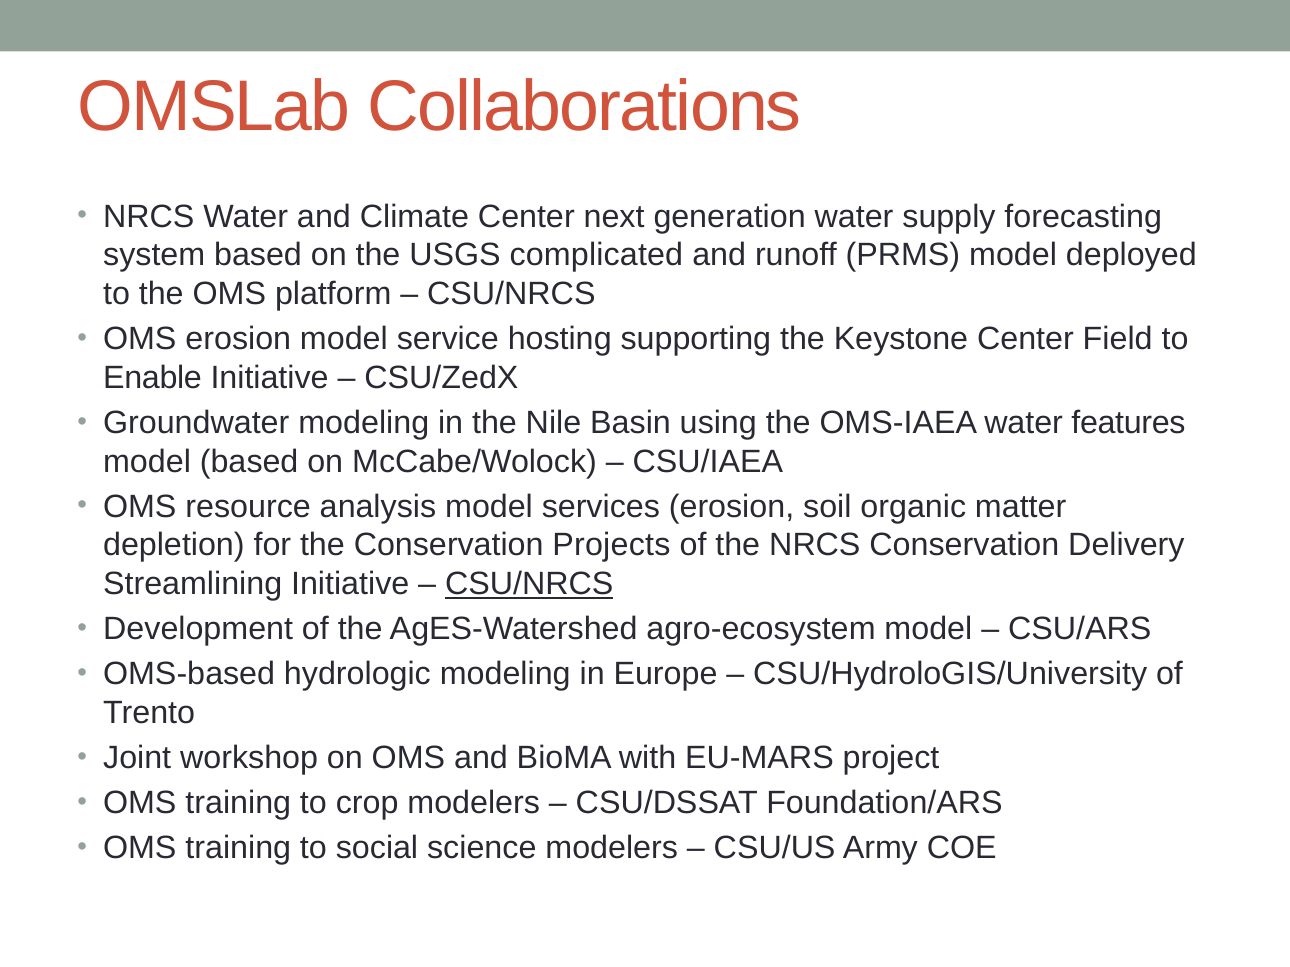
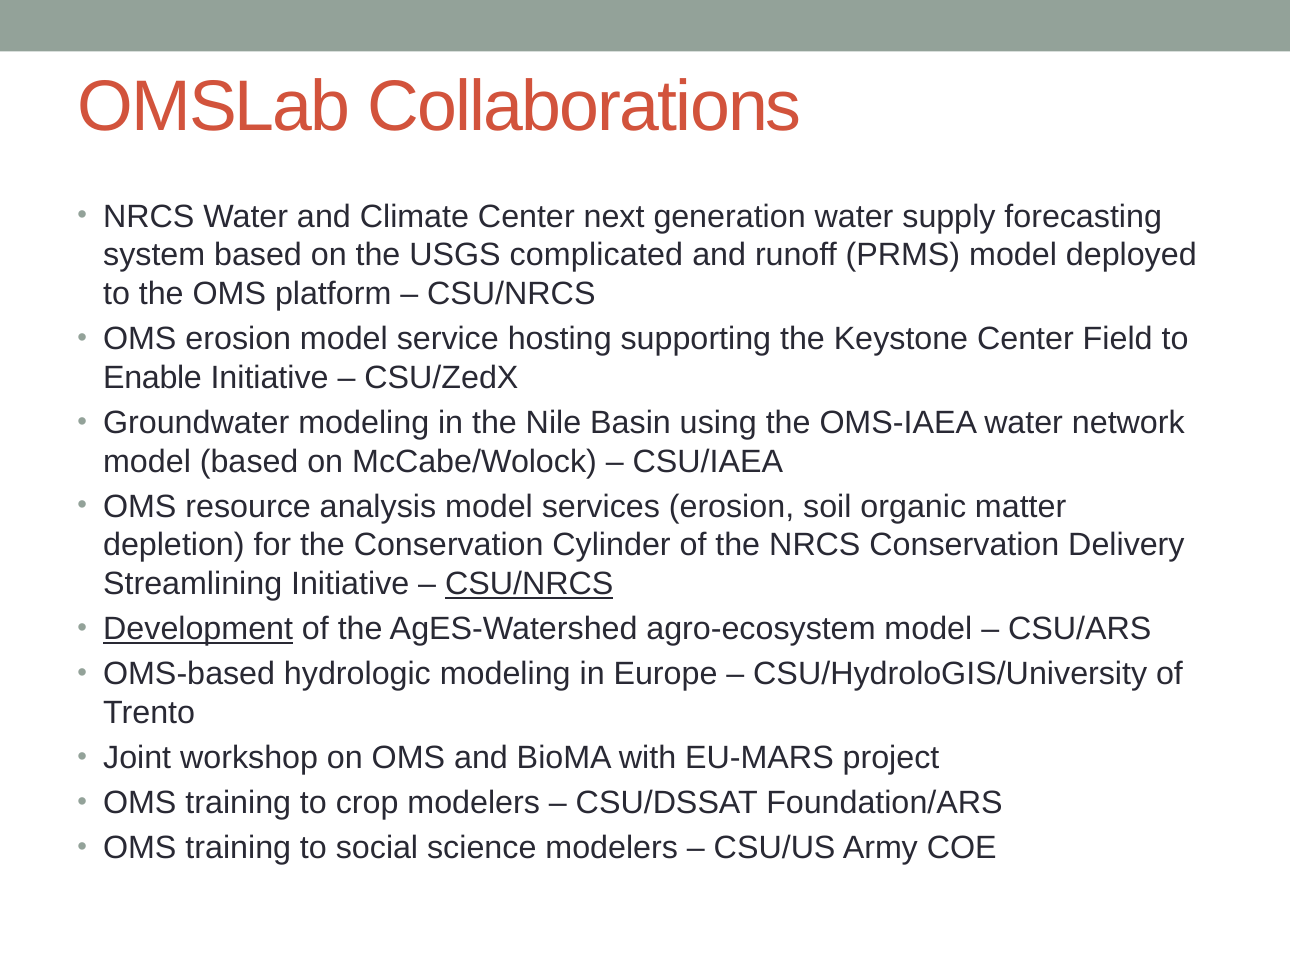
features: features -> network
Projects: Projects -> Cylinder
Development underline: none -> present
